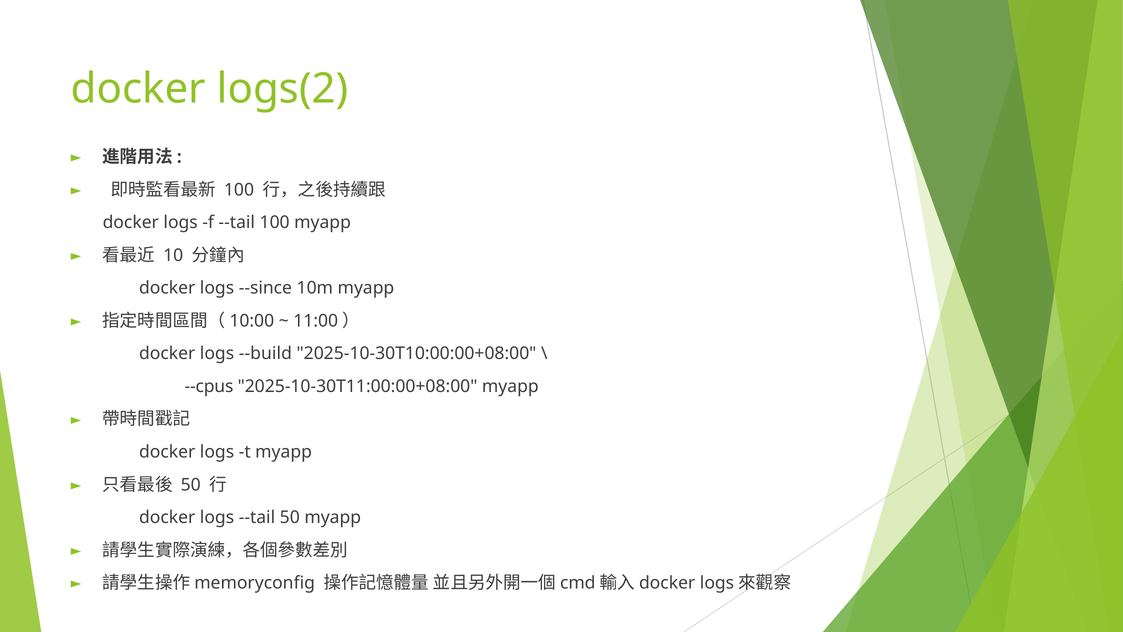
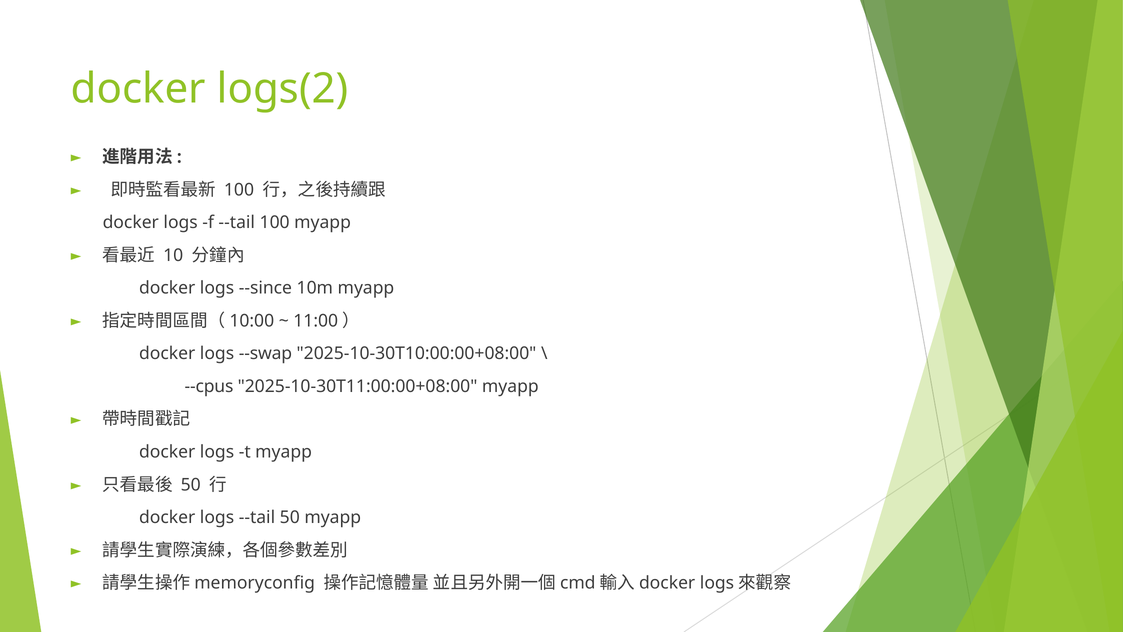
--build: --build -> --swap
